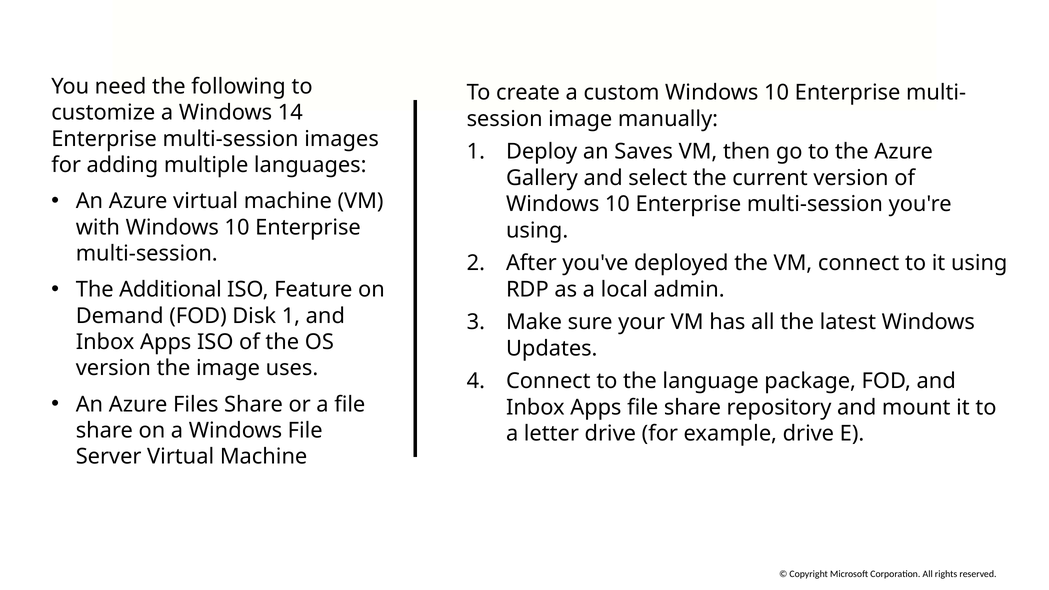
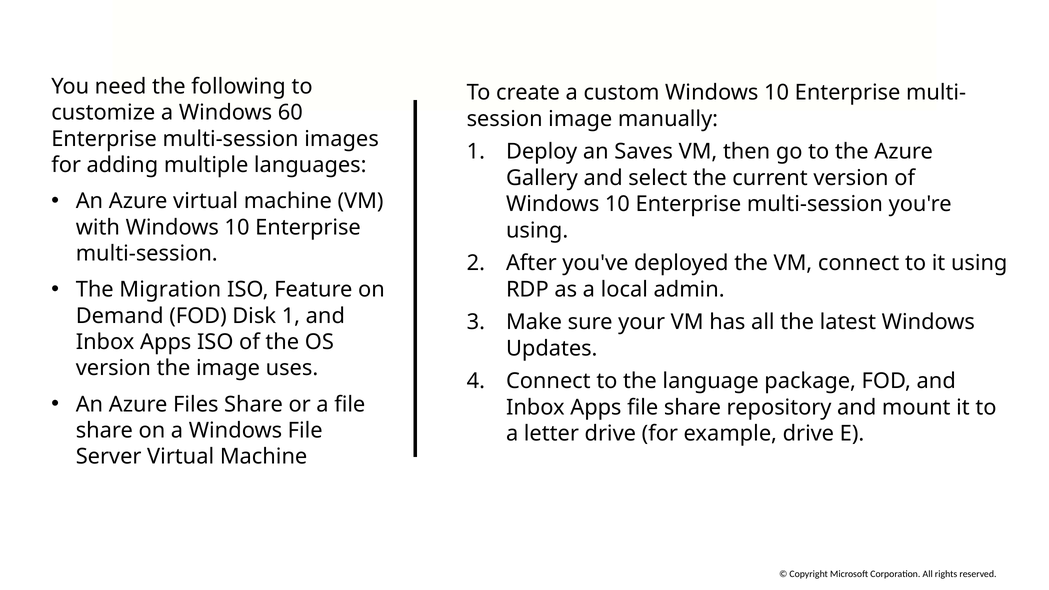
14: 14 -> 60
Additional: Additional -> Migration
